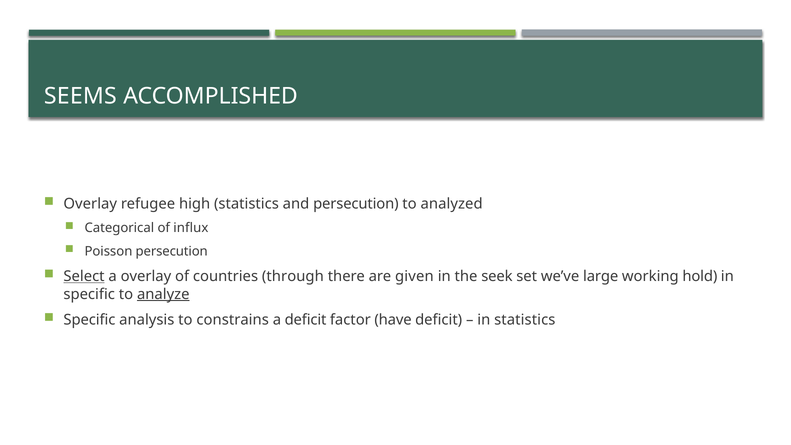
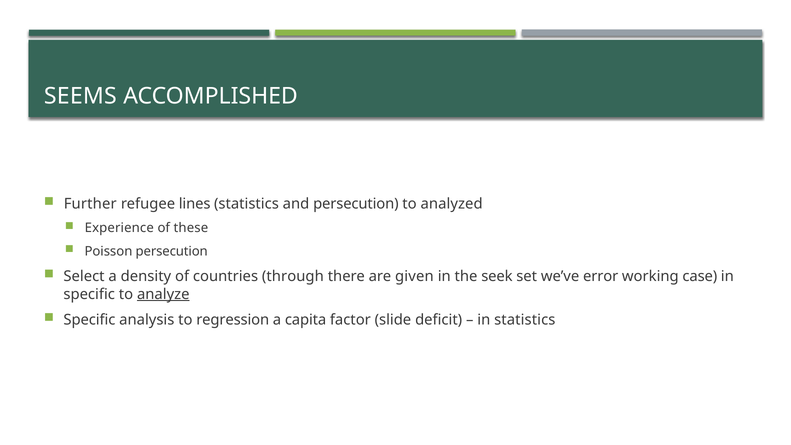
Overlay at (90, 204): Overlay -> Further
high: high -> lines
Categorical: Categorical -> Experience
influx: influx -> these
Select underline: present -> none
a overlay: overlay -> density
large: large -> error
hold: hold -> case
constrains: constrains -> regression
a deficit: deficit -> capita
have: have -> slide
